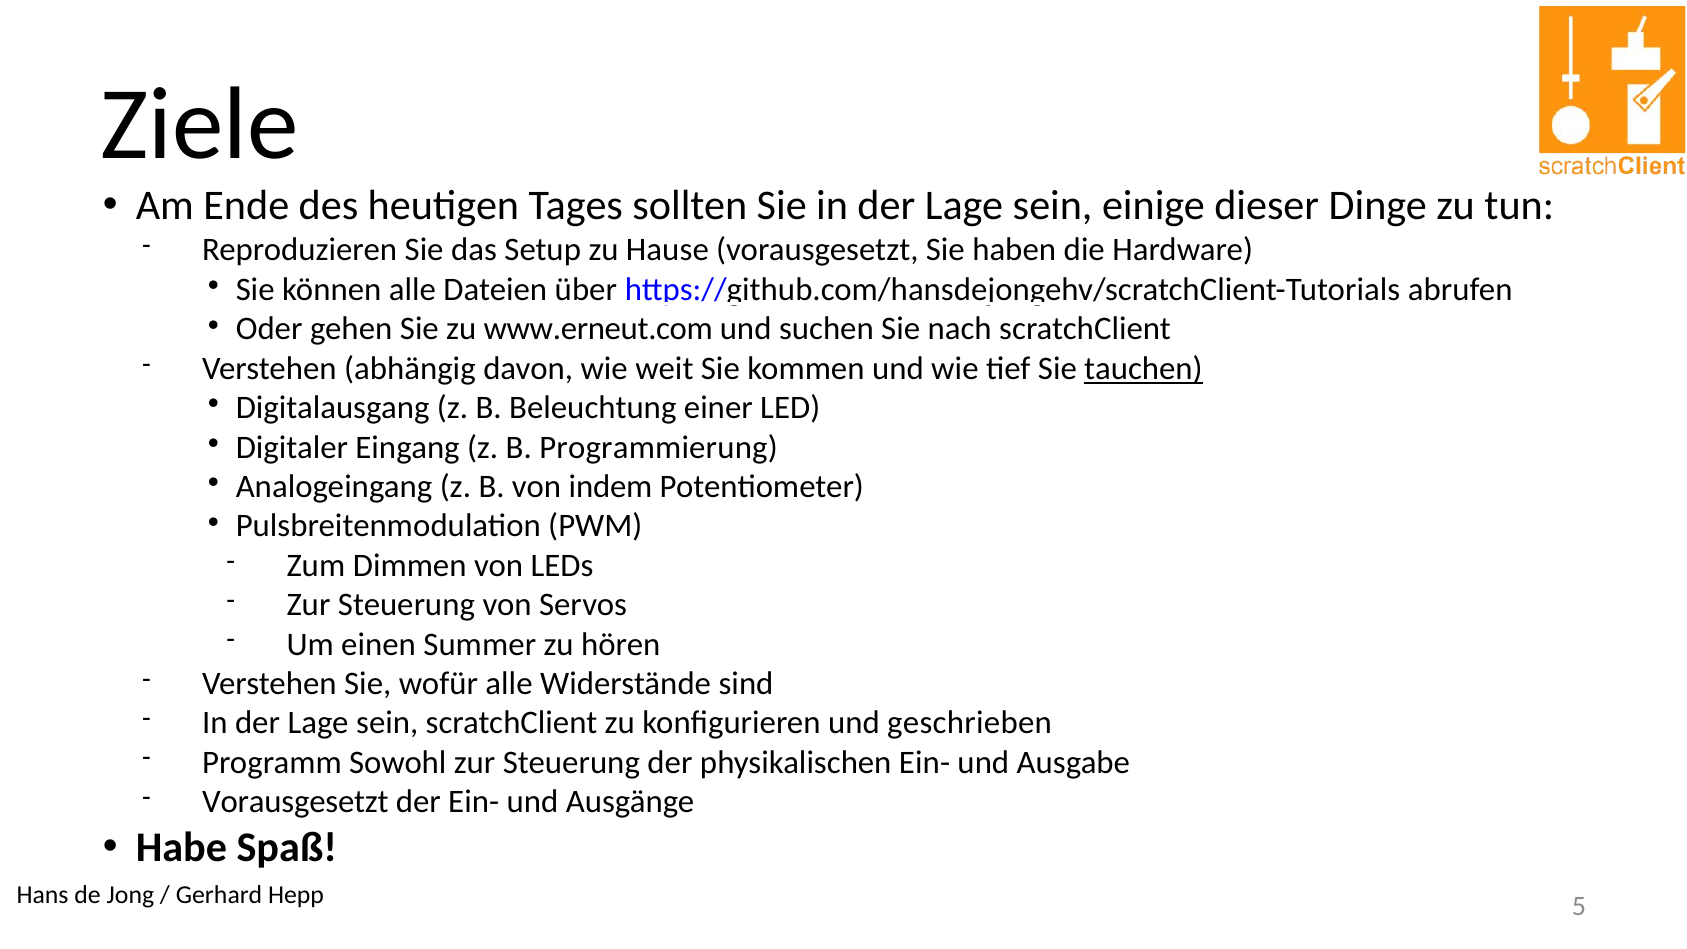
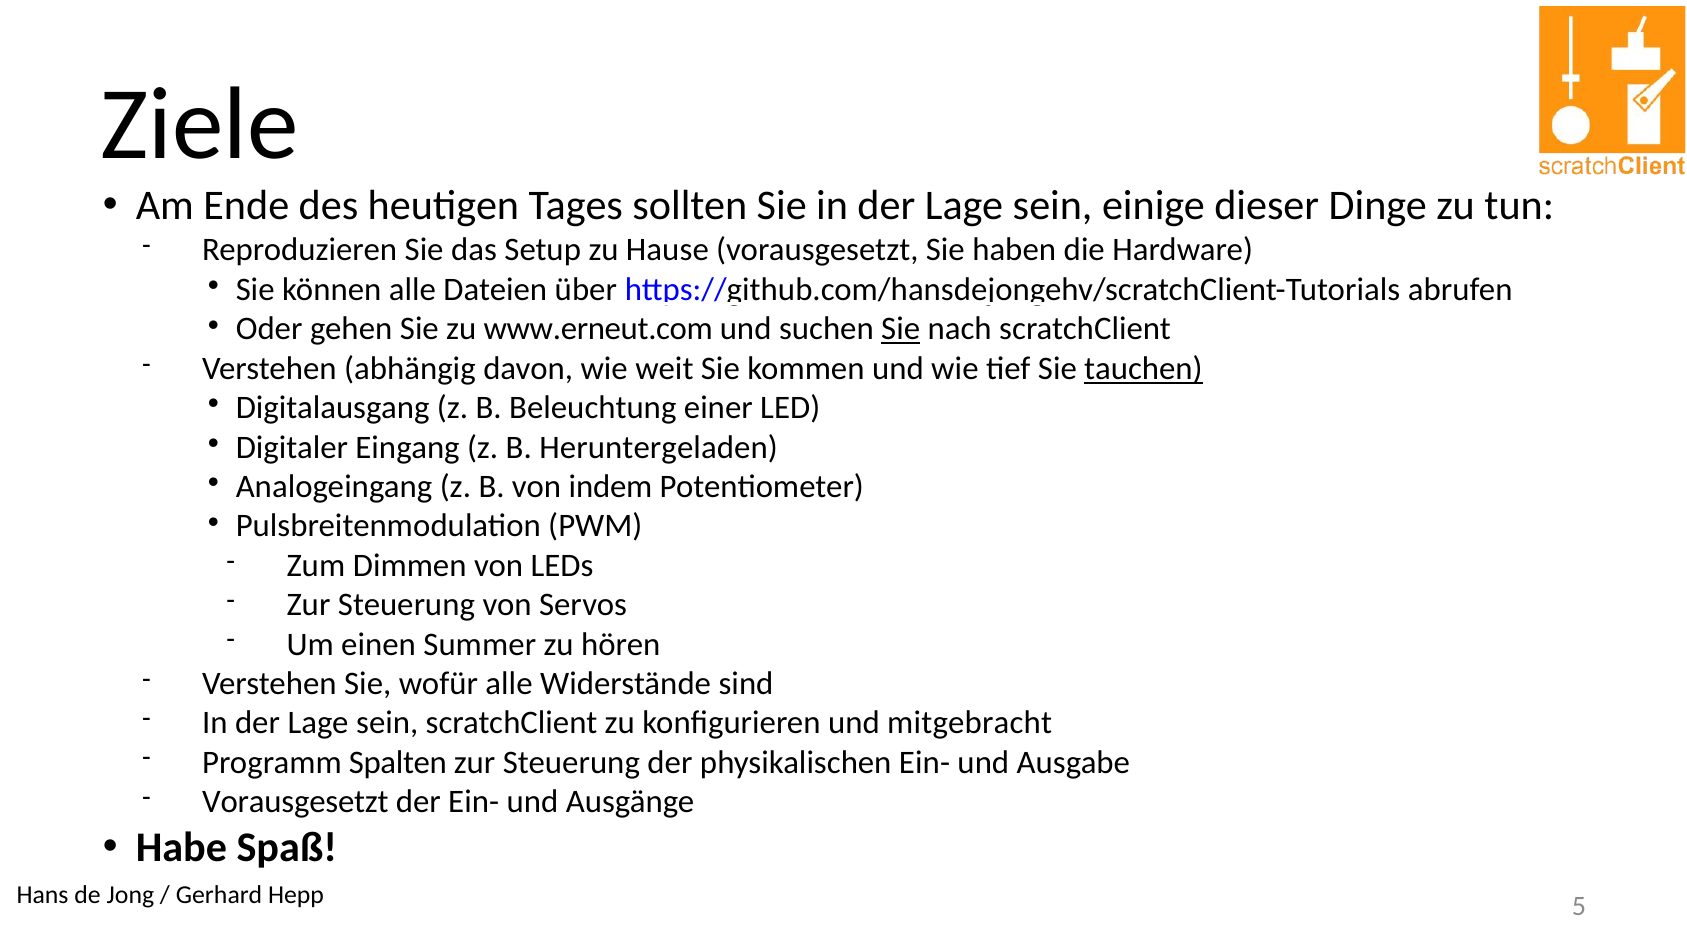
Sie at (901, 329) underline: none -> present
Programmierung: Programmierung -> Heruntergeladen
geschrieben: geschrieben -> mitgebracht
Sowohl: Sowohl -> Spalten
